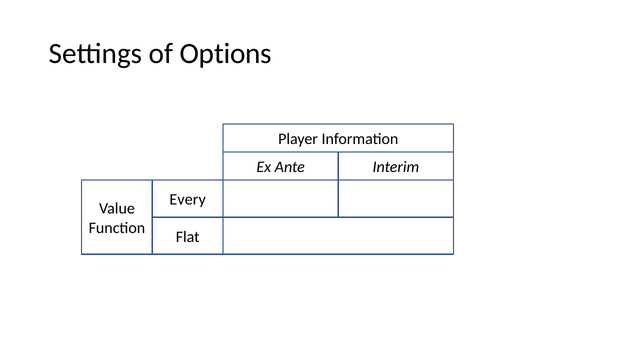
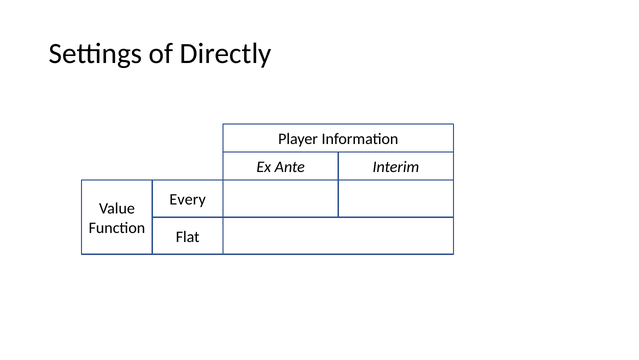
Options: Options -> Directly
